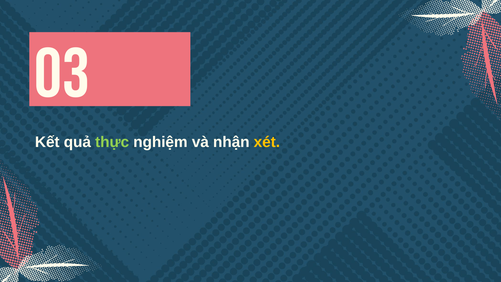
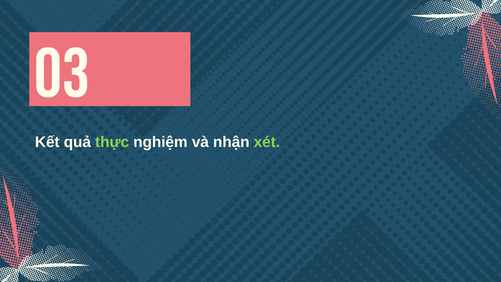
xét colour: yellow -> light green
